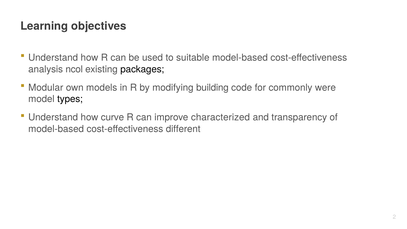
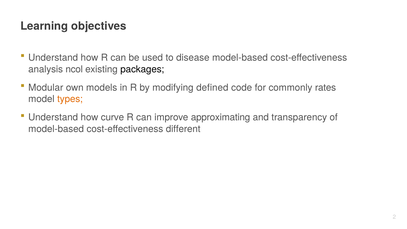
suitable: suitable -> disease
building: building -> defined
were: were -> rates
types colour: black -> orange
characterized: characterized -> approximating
